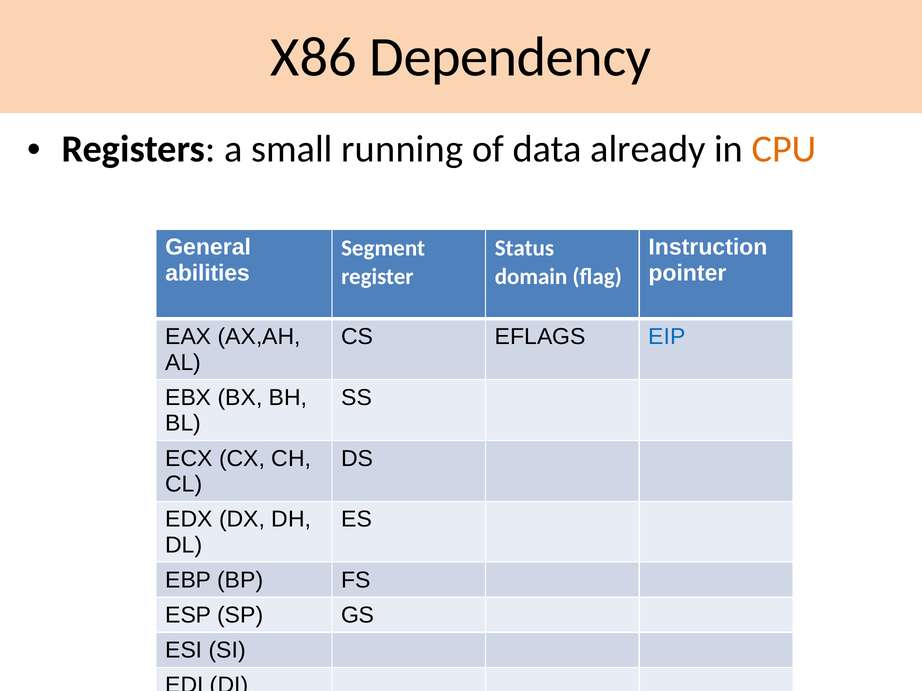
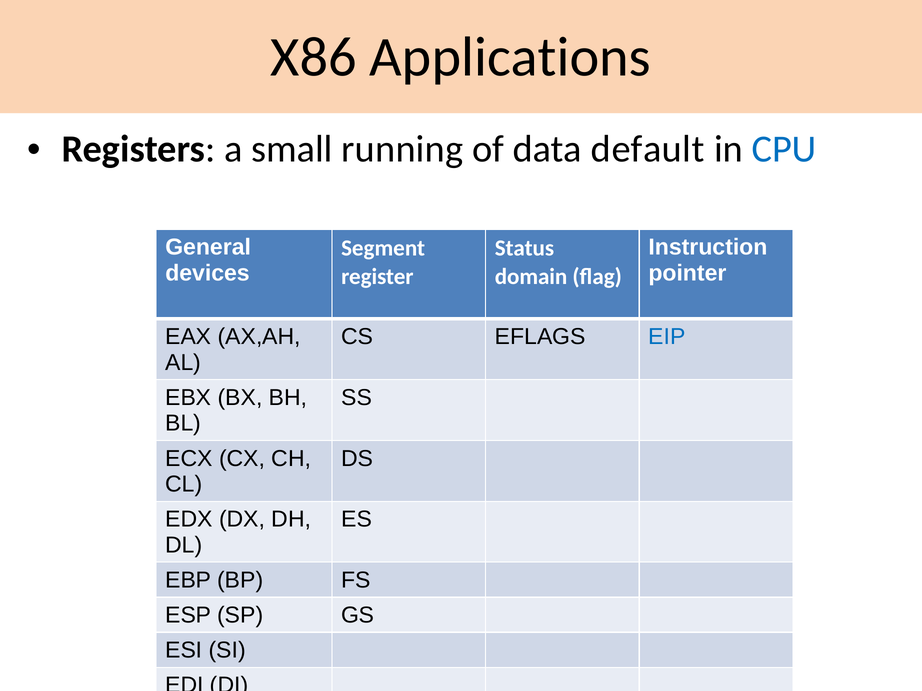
Dependency: Dependency -> Applications
already: already -> default
CPU colour: orange -> blue
abilities: abilities -> devices
